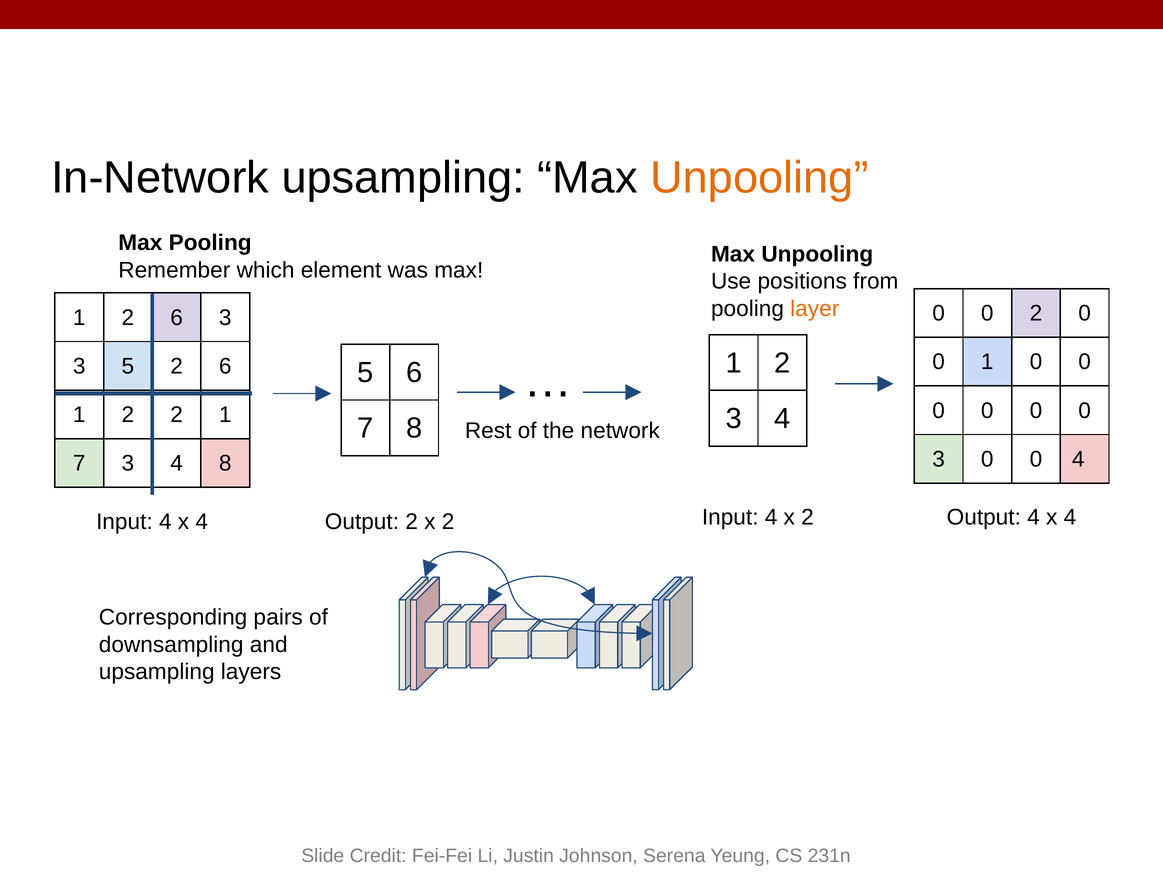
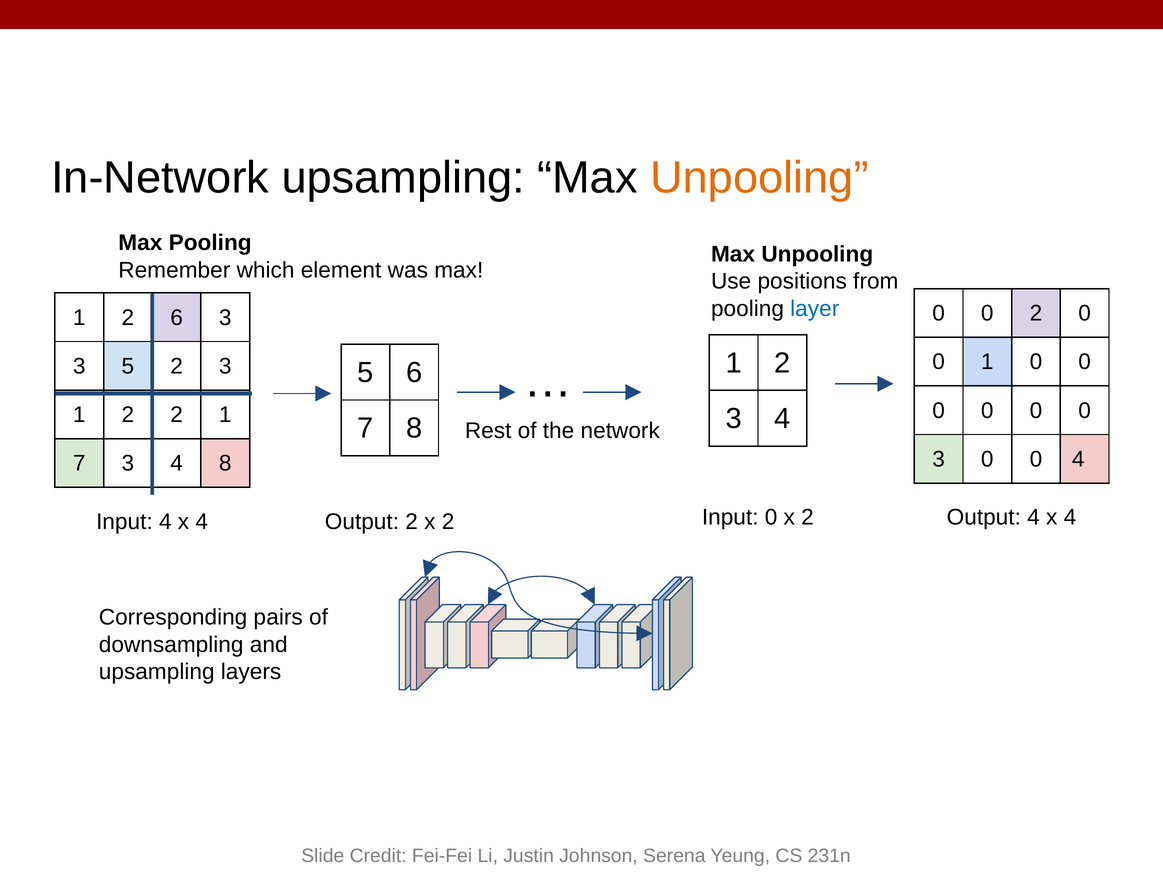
layer colour: orange -> blue
5 2 6: 6 -> 3
4 at (771, 518): 4 -> 0
